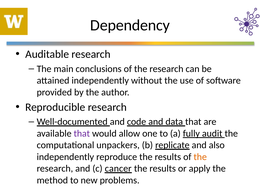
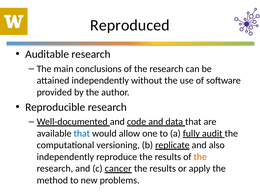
Dependency: Dependency -> Reproduced
that at (82, 133) colour: purple -> blue
unpackers: unpackers -> versioning
